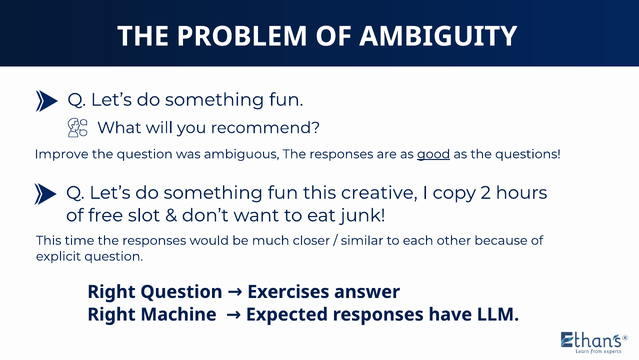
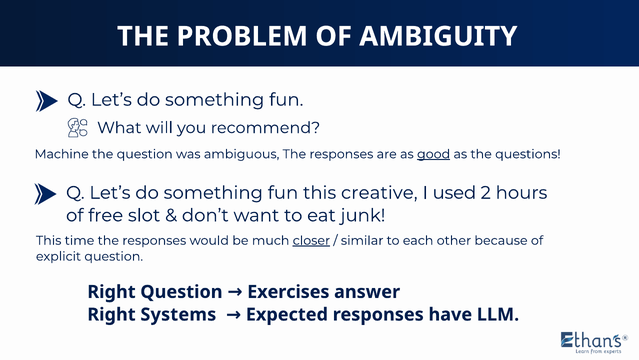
Improve: Improve -> Machine
copy: copy -> used
closer underline: none -> present
Machine: Machine -> Systems
